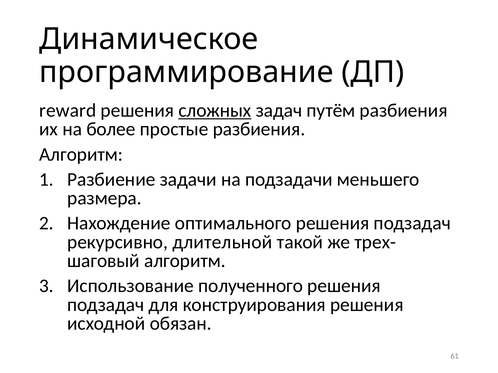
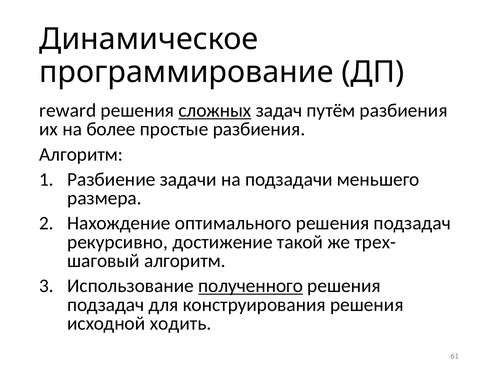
длительной: длительной -> достижение
полученного underline: none -> present
обязан: обязан -> ходить
